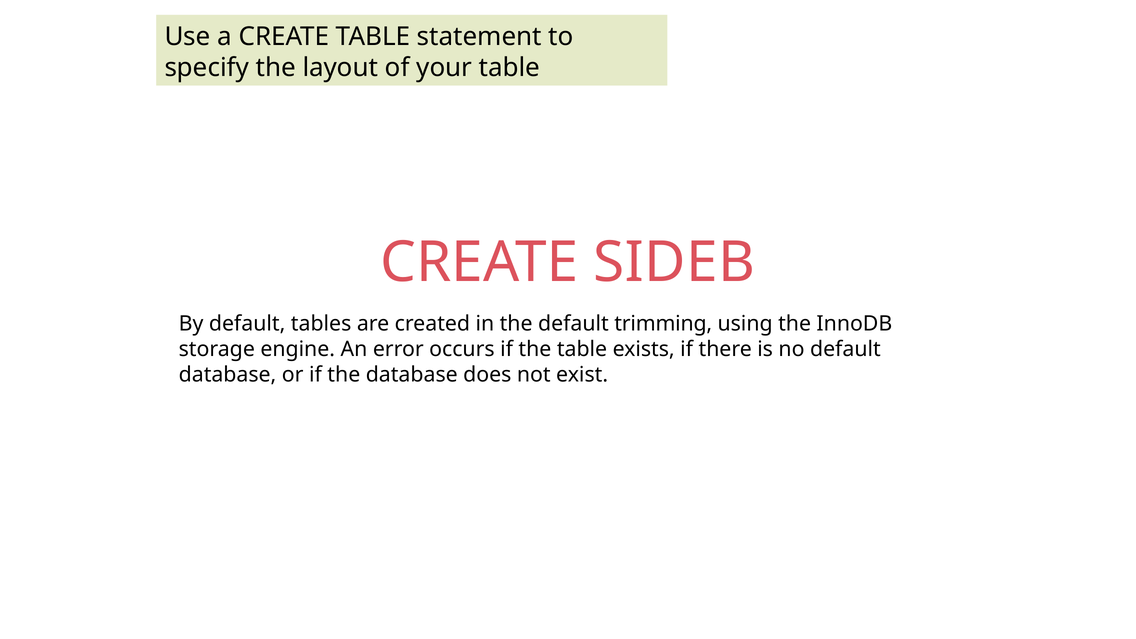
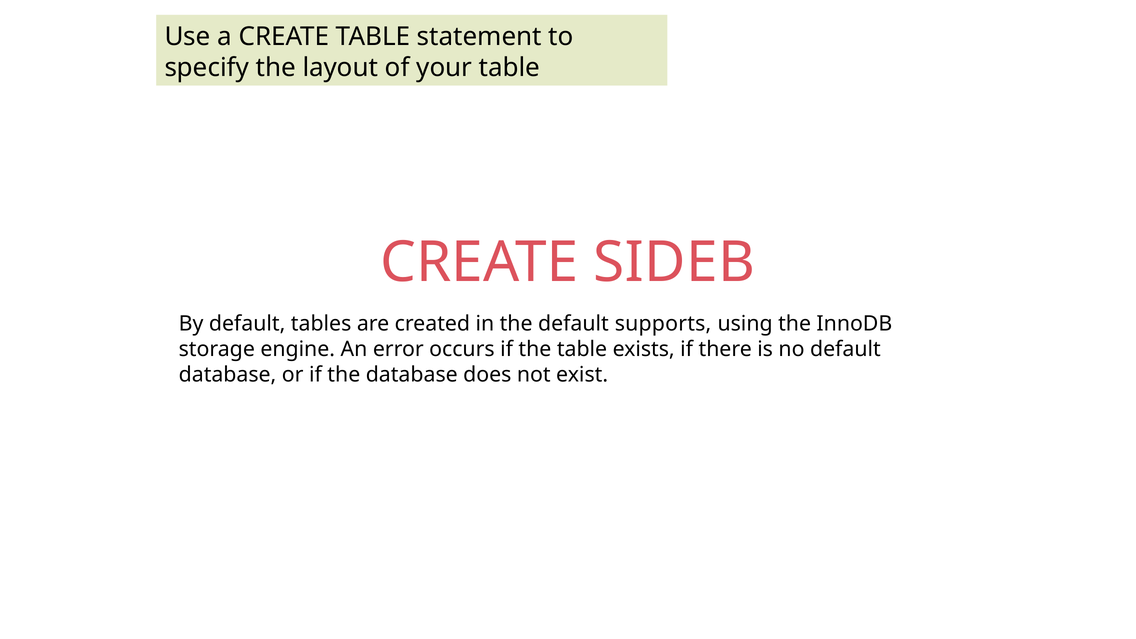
trimming: trimming -> supports
